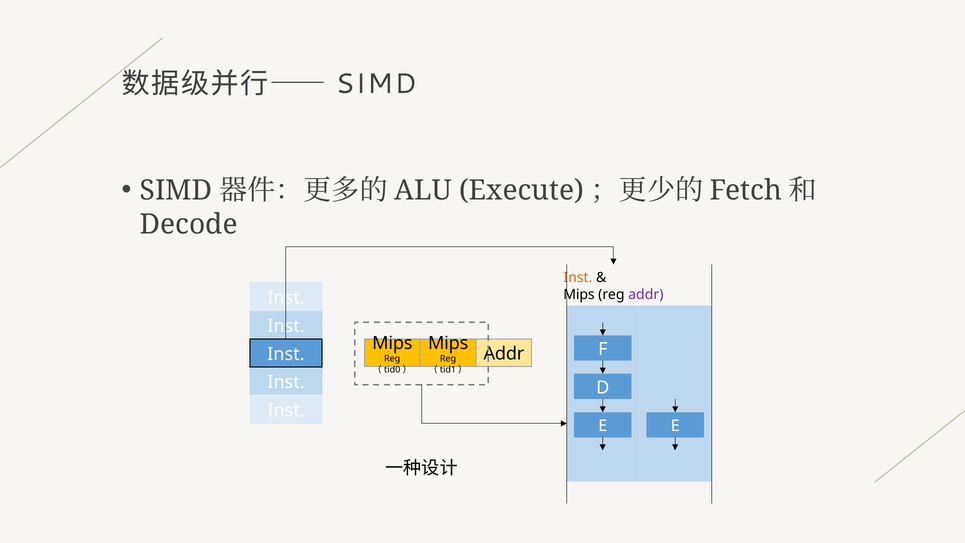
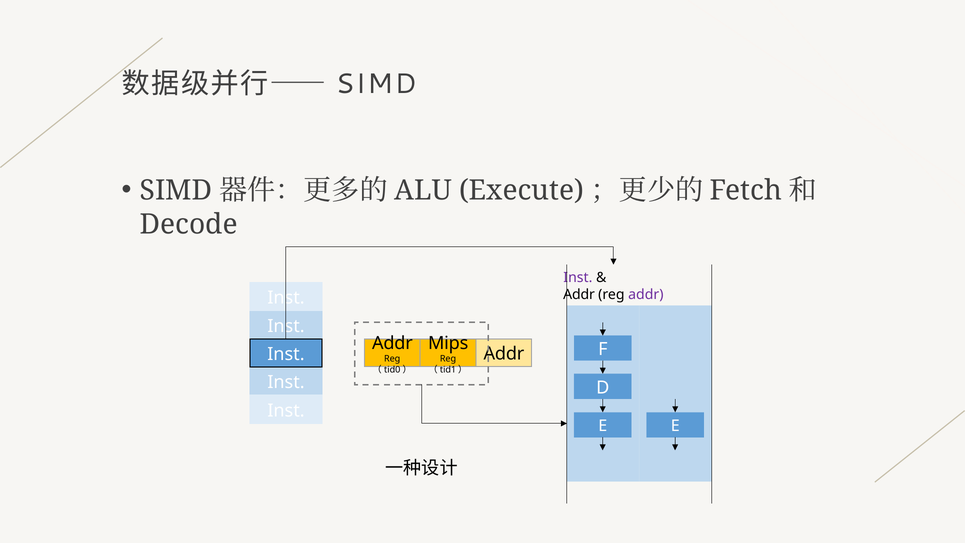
Inst at (578, 278) colour: orange -> purple
Mips at (579, 294): Mips -> Addr
Mips at (392, 343): Mips -> Addr
